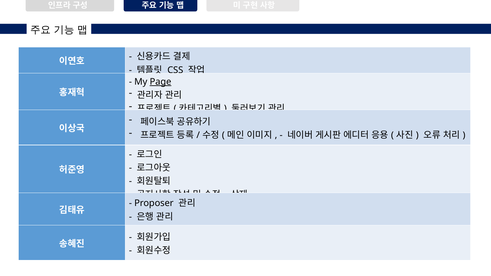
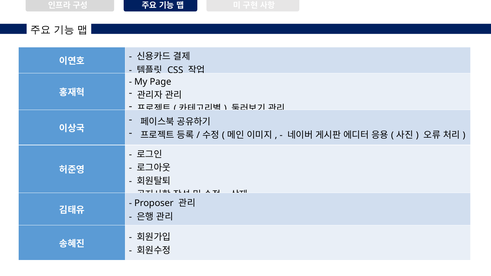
Page underline: present -> none
